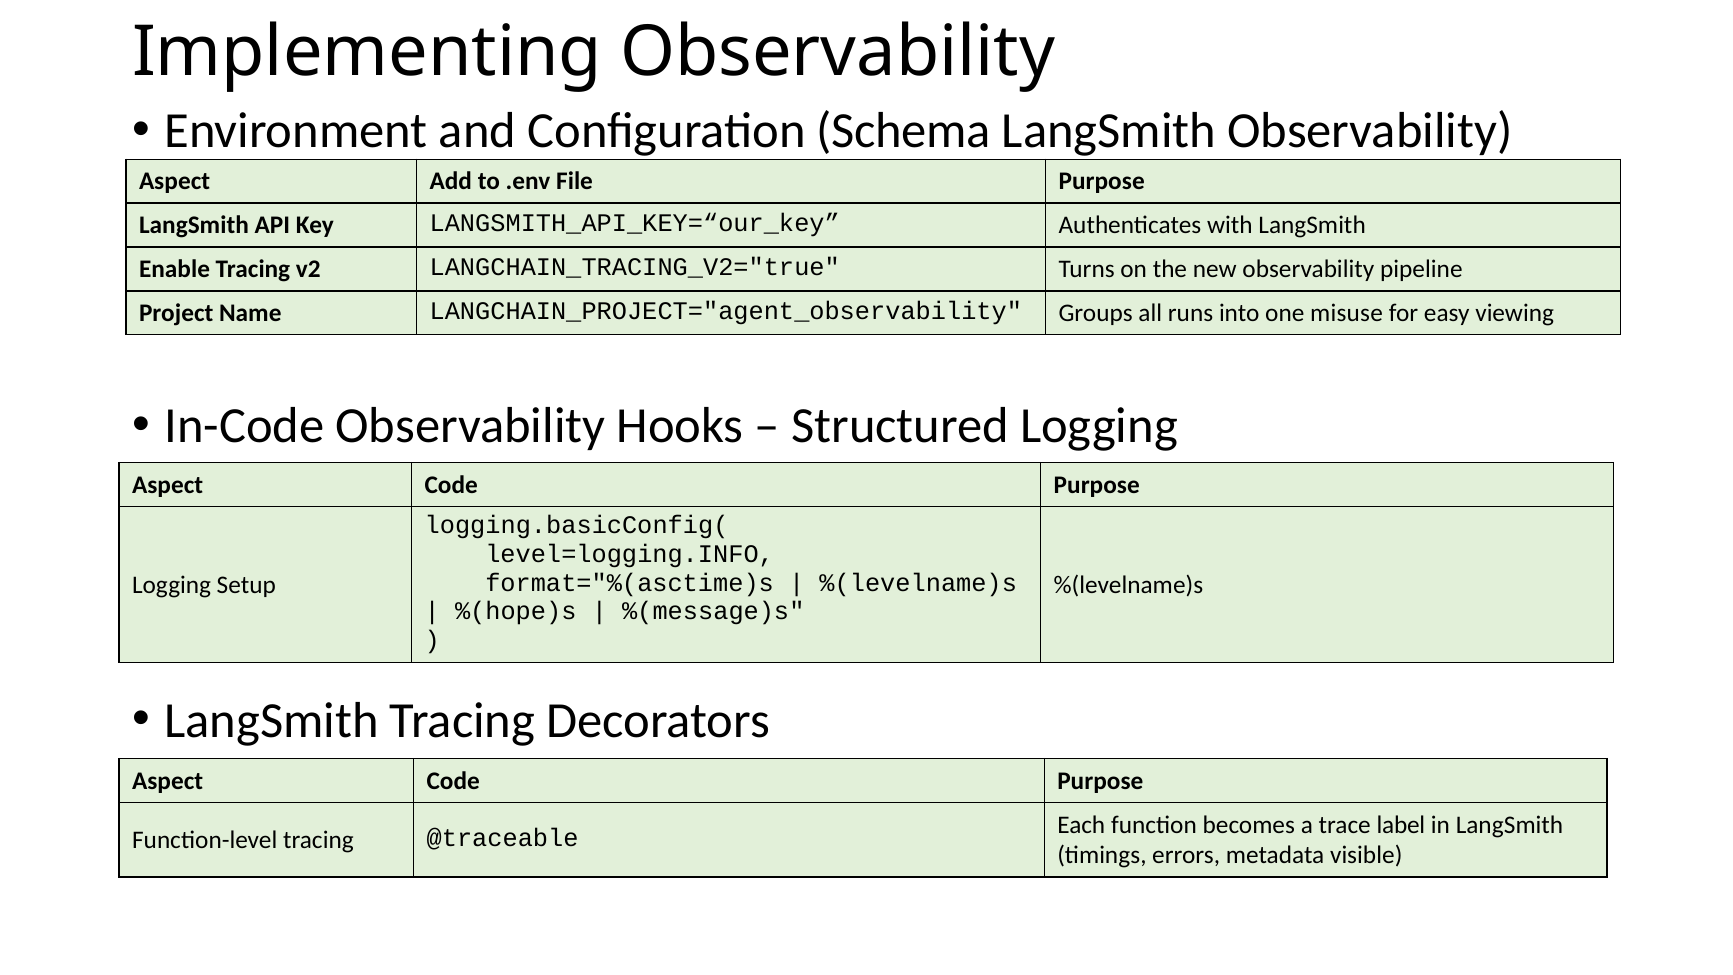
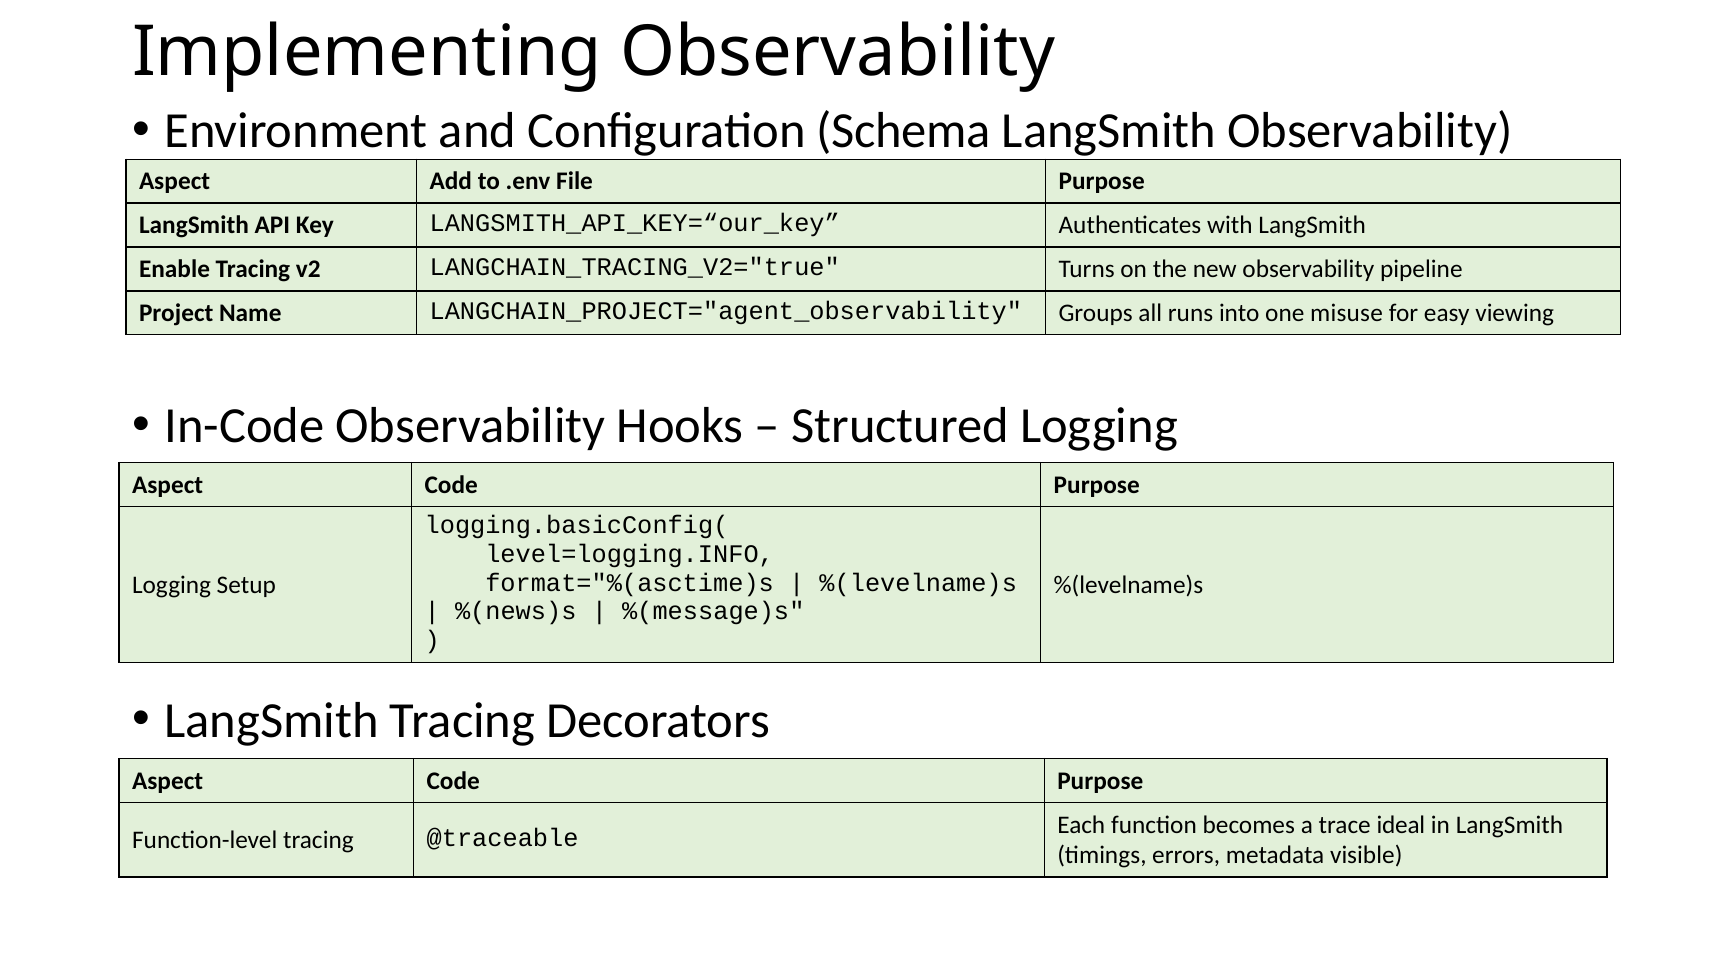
%(hope)s: %(hope)s -> %(news)s
label: label -> ideal
